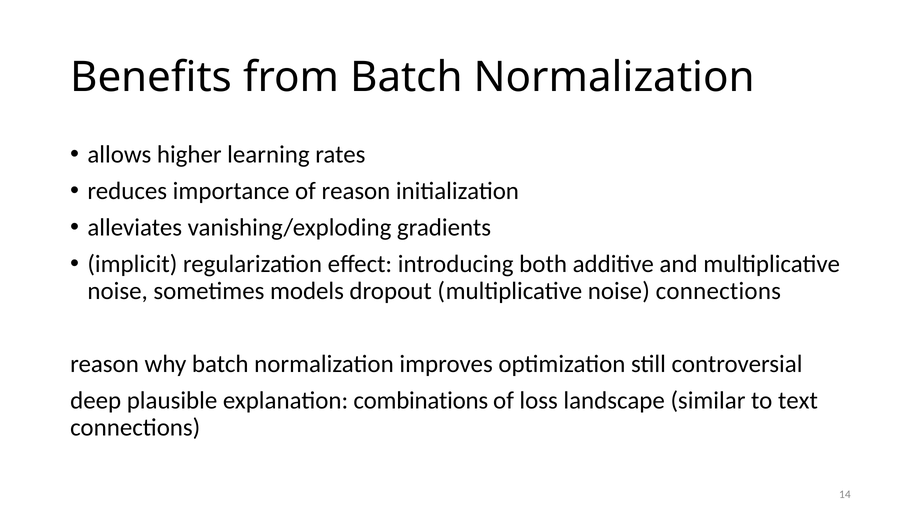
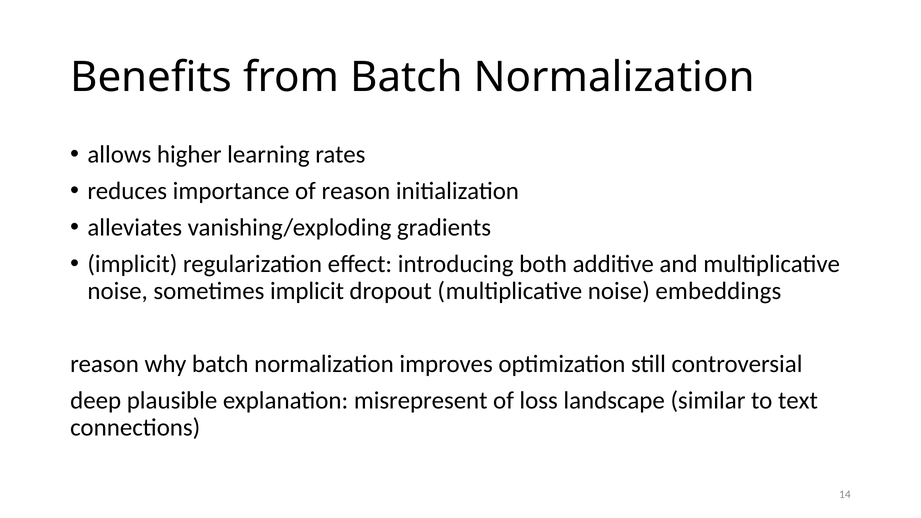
sometimes models: models -> implicit
noise connections: connections -> embeddings
combinations: combinations -> misrepresent
